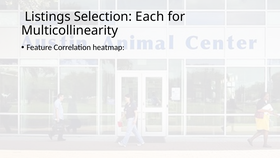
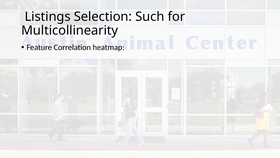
Each: Each -> Such
